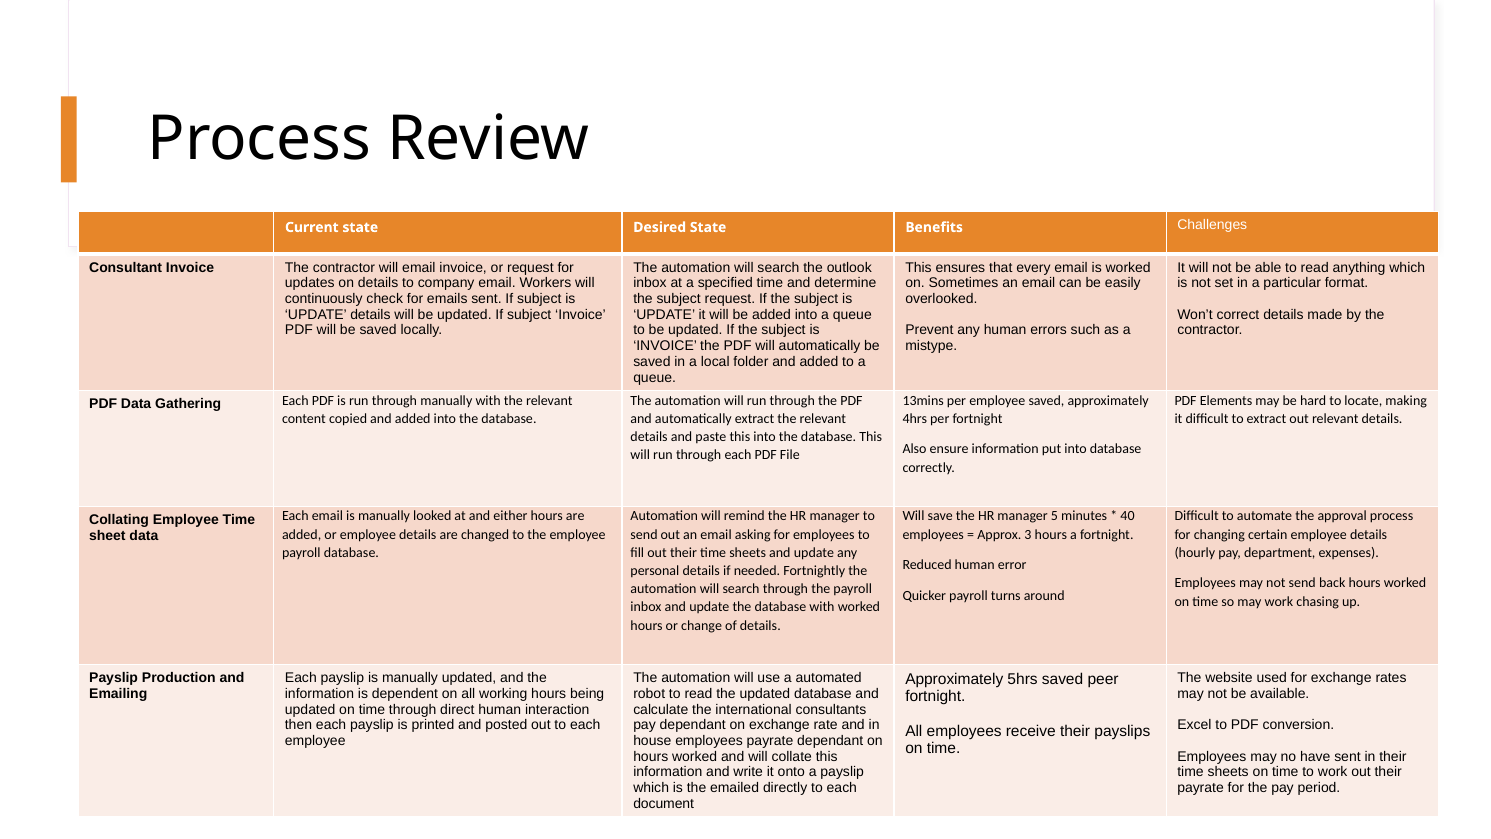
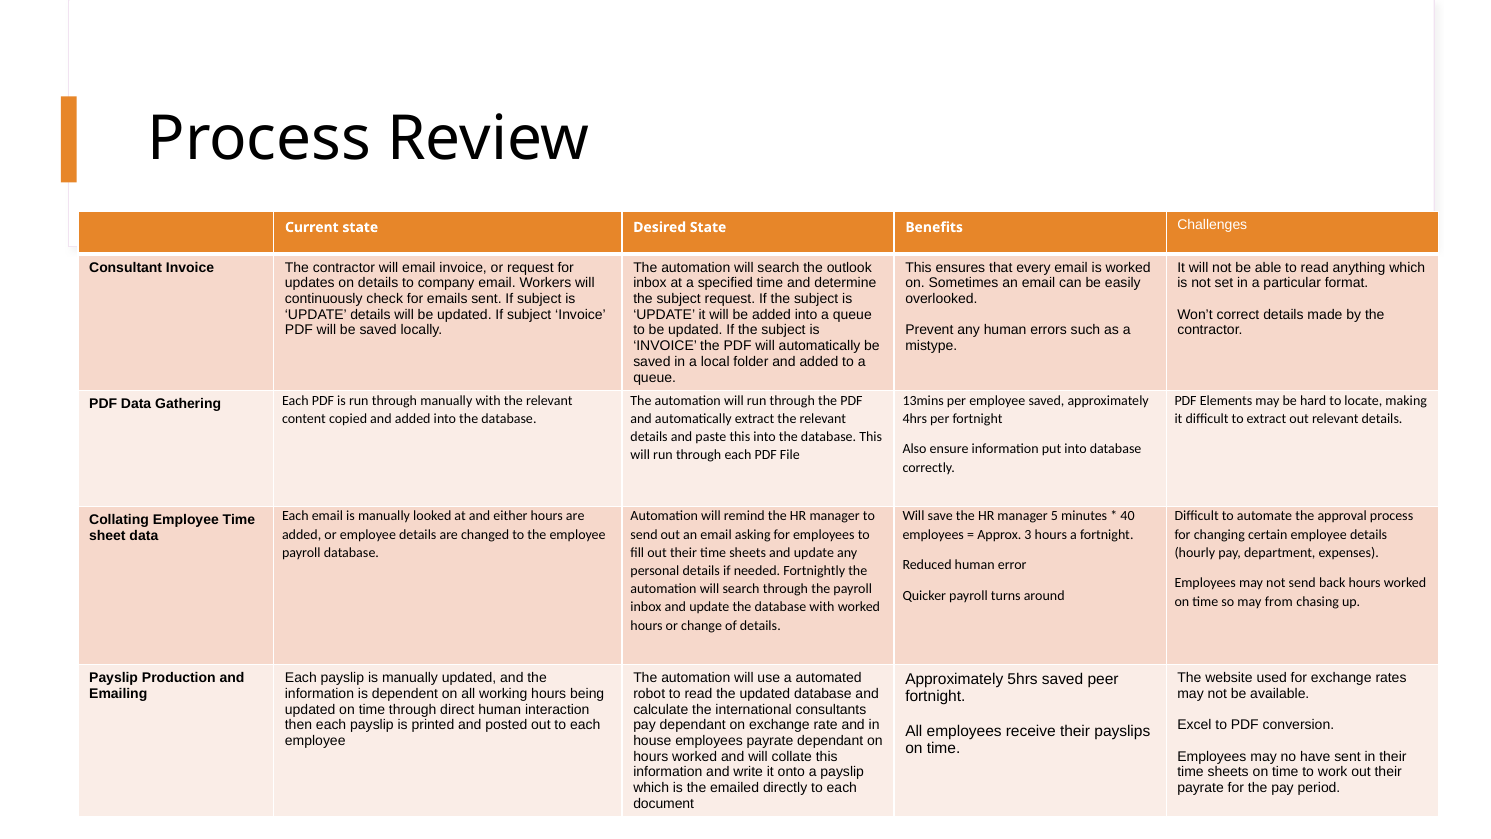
may work: work -> from
